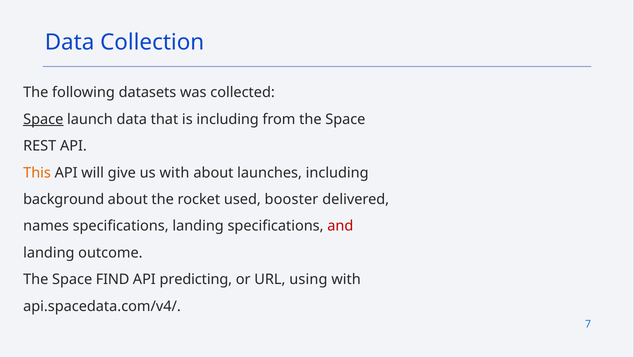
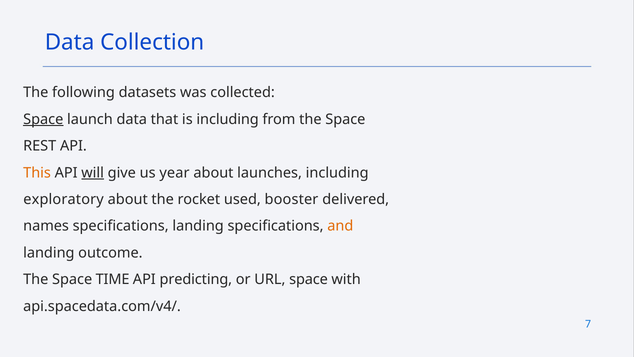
will underline: none -> present
us with: with -> year
background: background -> exploratory
and colour: red -> orange
FIND: FIND -> TIME
URL using: using -> space
